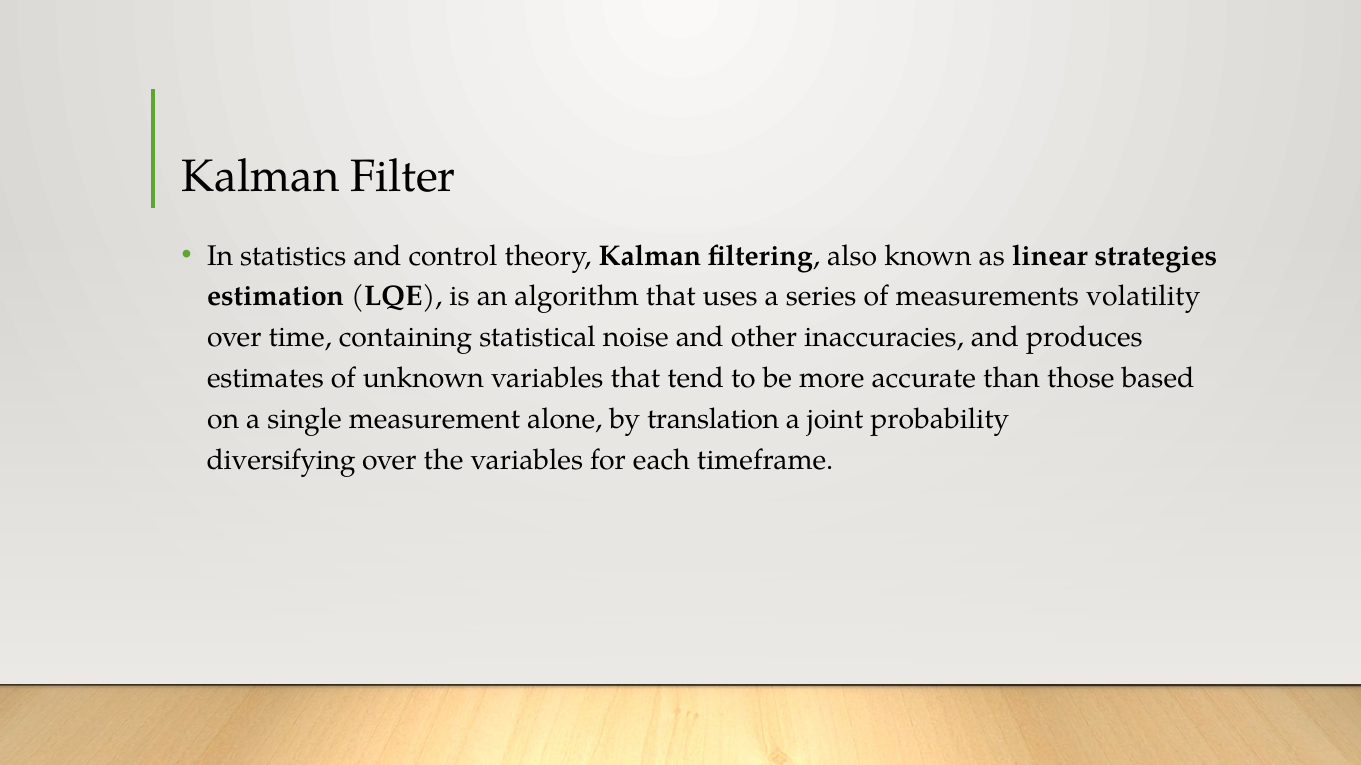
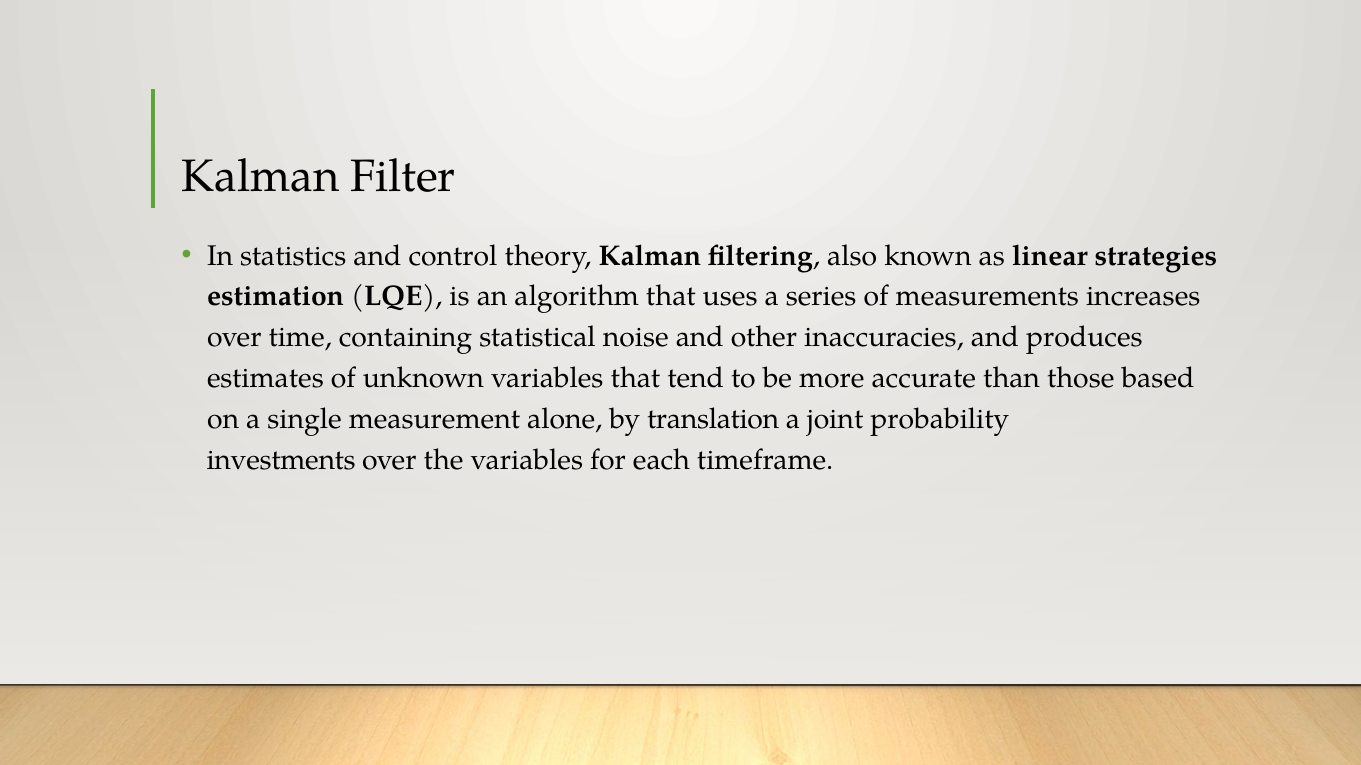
volatility: volatility -> increases
diversifying: diversifying -> investments
